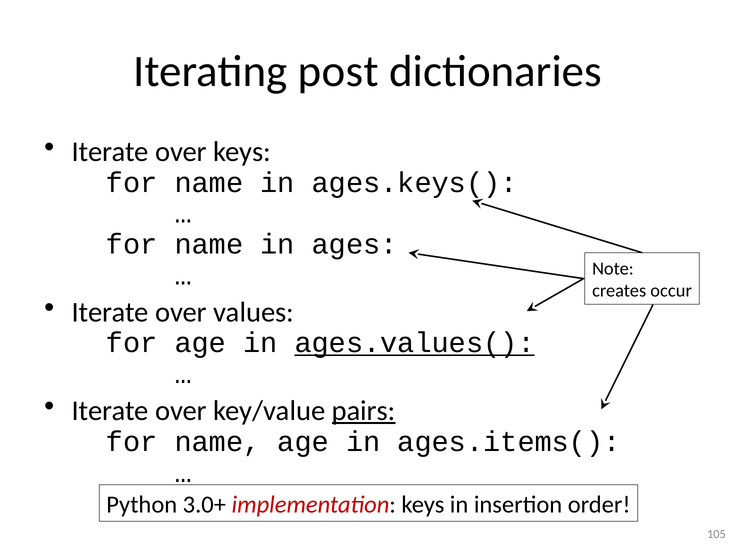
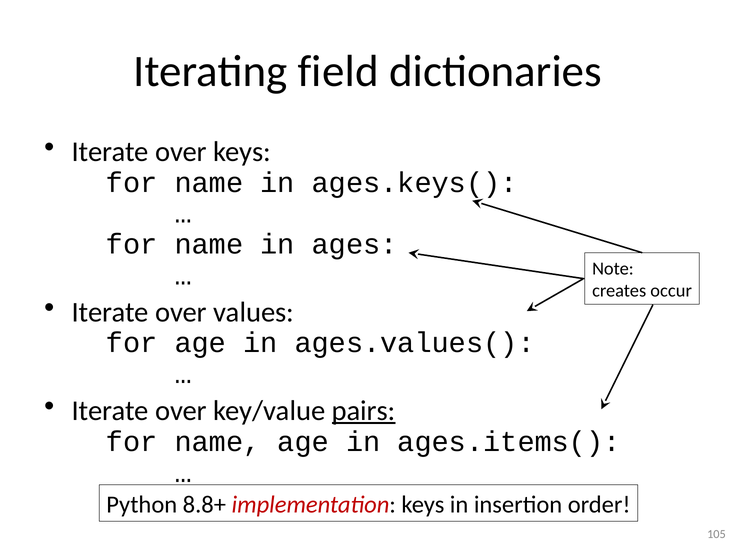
post: post -> field
ages.values( underline: present -> none
3.0+: 3.0+ -> 8.8+
